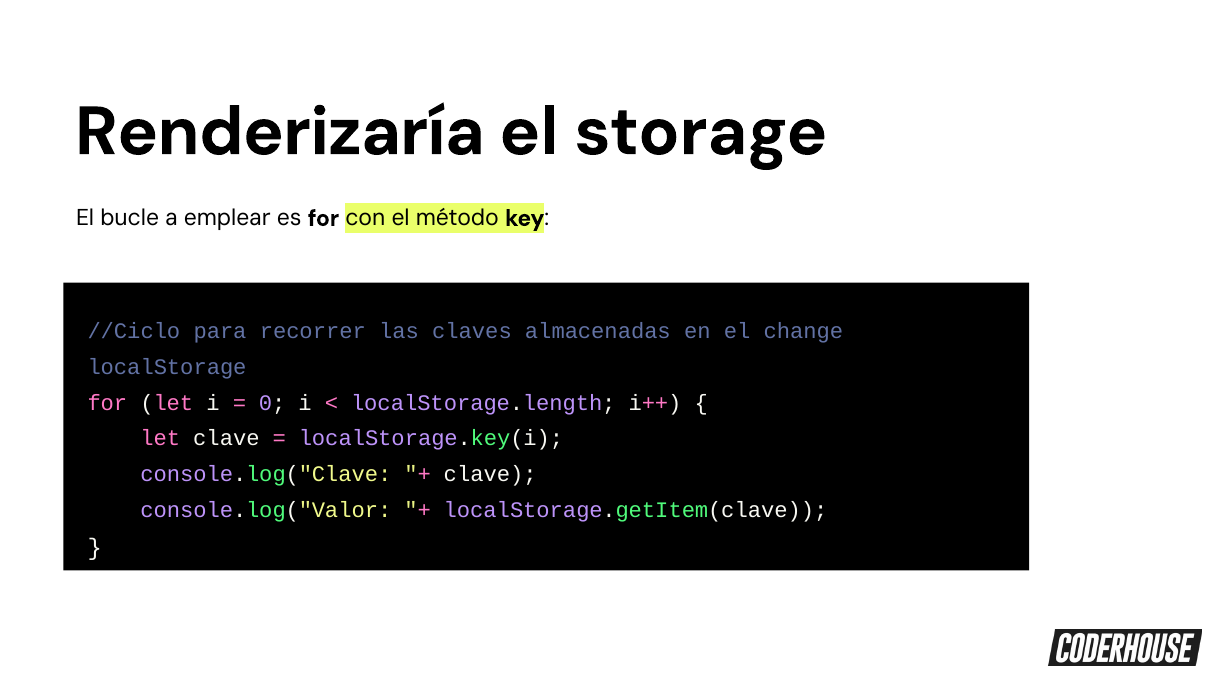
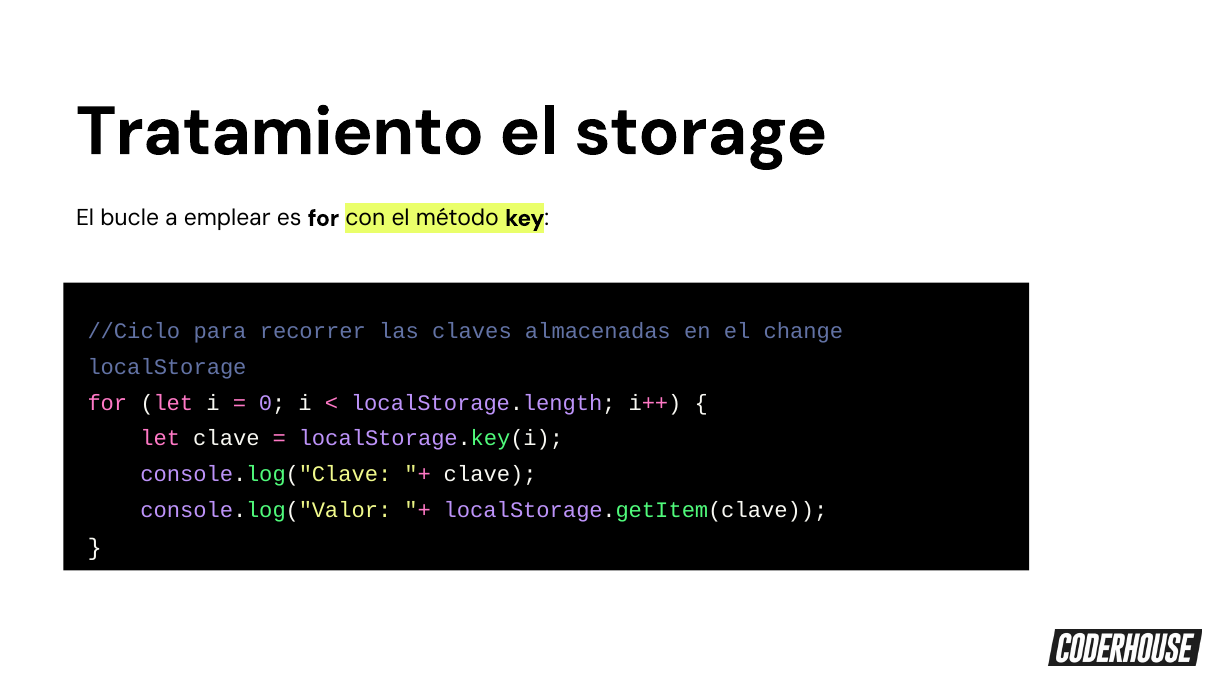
Renderizaría: Renderizaría -> Tratamiento
